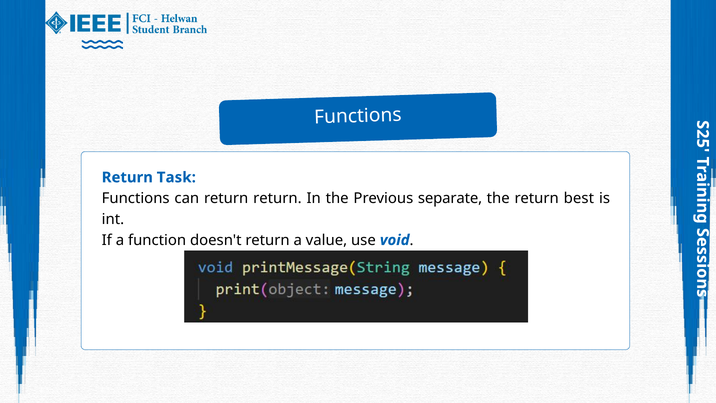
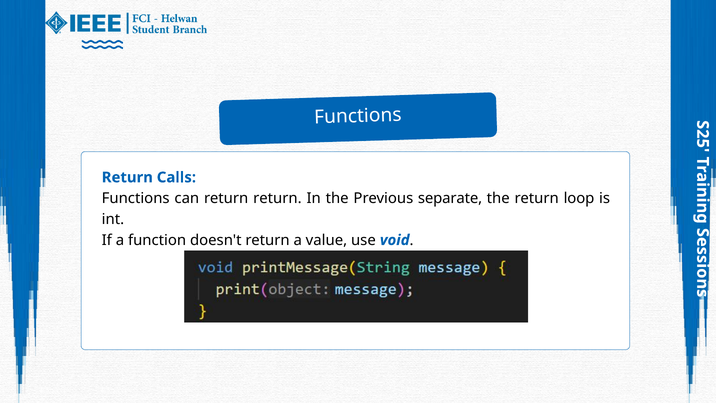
Task: Task -> Calls
best: best -> loop
